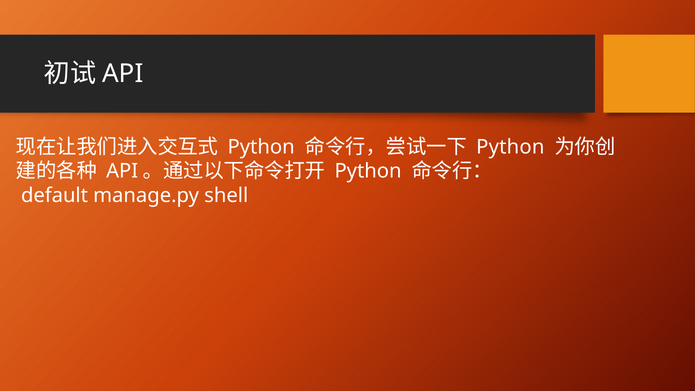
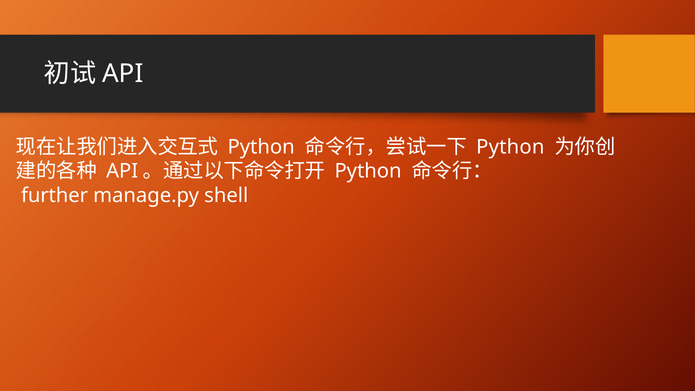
default: default -> further
